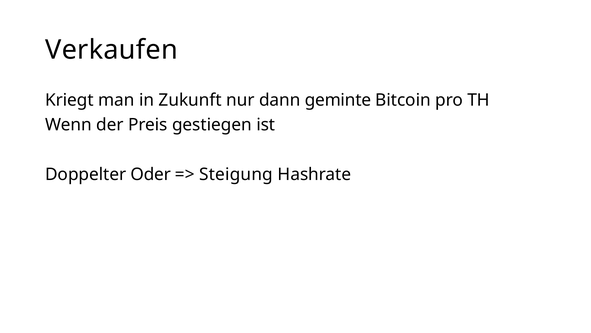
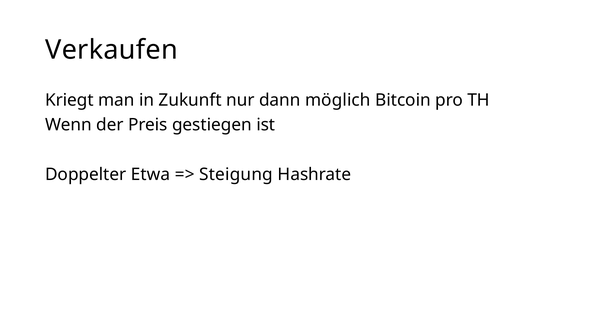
geminte: geminte -> möglich
Oder: Oder -> Etwa
